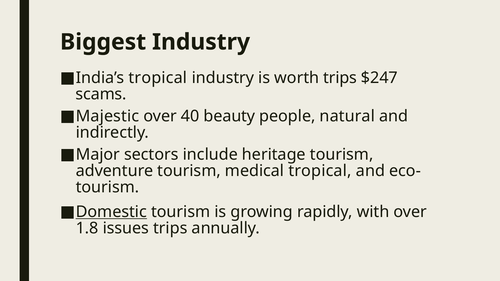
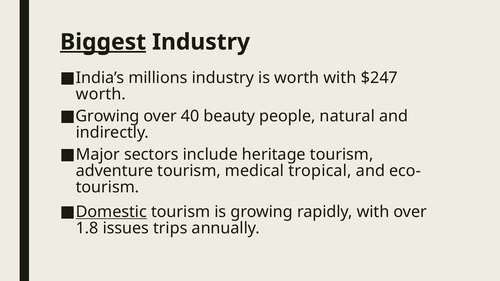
Biggest underline: none -> present
India’s tropical: tropical -> millions
worth trips: trips -> with
scams at (101, 94): scams -> worth
Majestic at (107, 116): Majestic -> Growing
